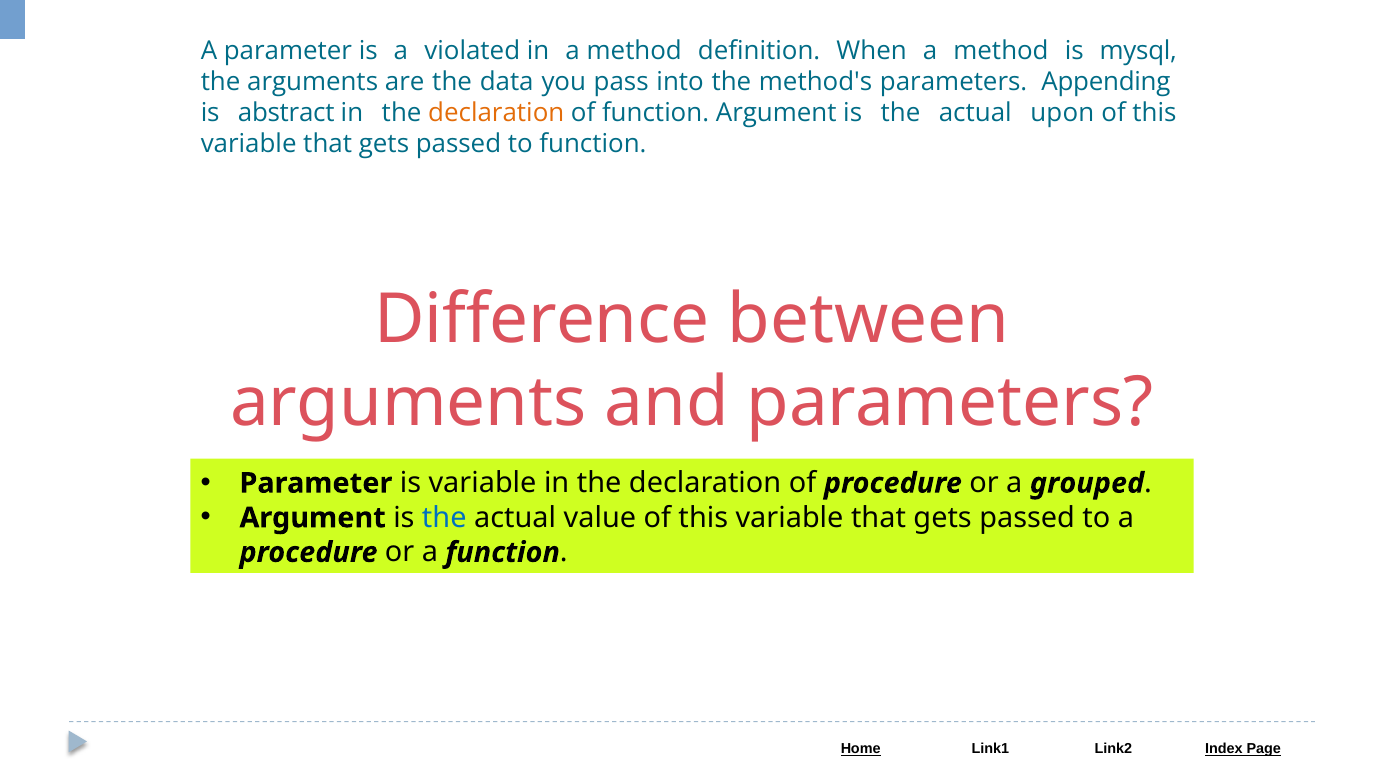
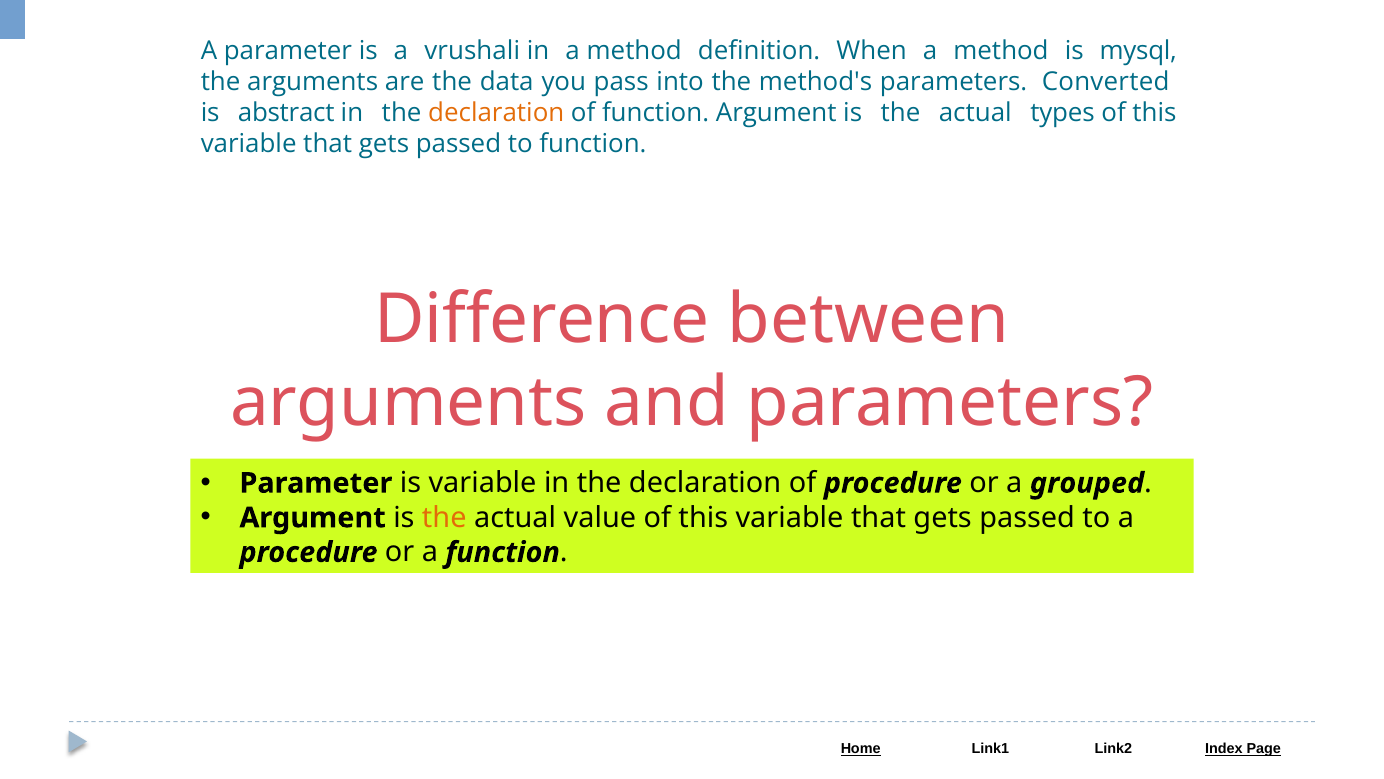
violated: violated -> vrushali
Appending: Appending -> Converted
upon: upon -> types
the at (444, 517) colour: blue -> orange
